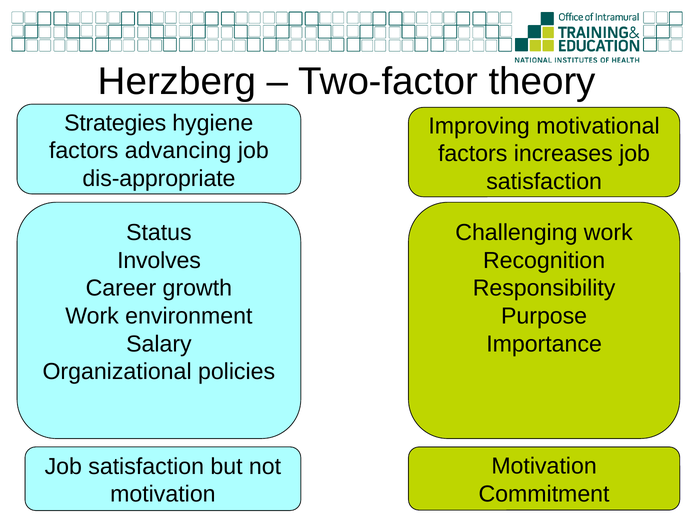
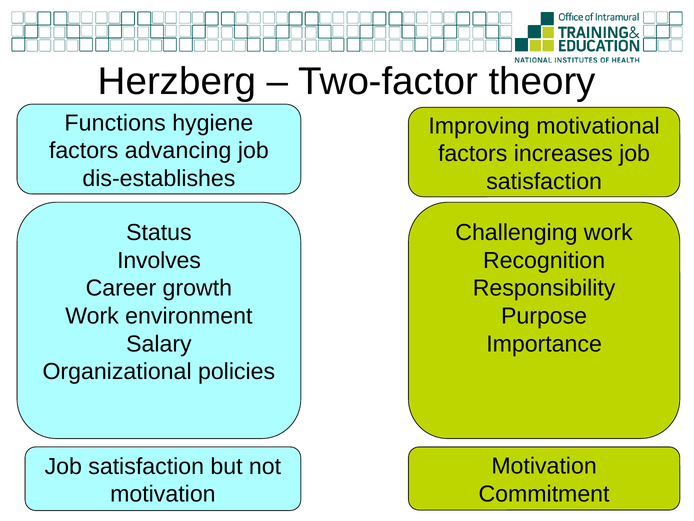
Strategies: Strategies -> Functions
dis-appropriate: dis-appropriate -> dis-establishes
